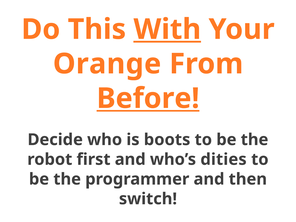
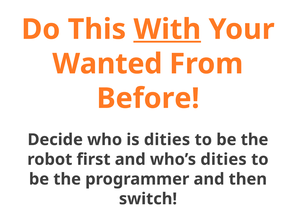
Orange: Orange -> Wanted
Before underline: present -> none
is boots: boots -> dities
